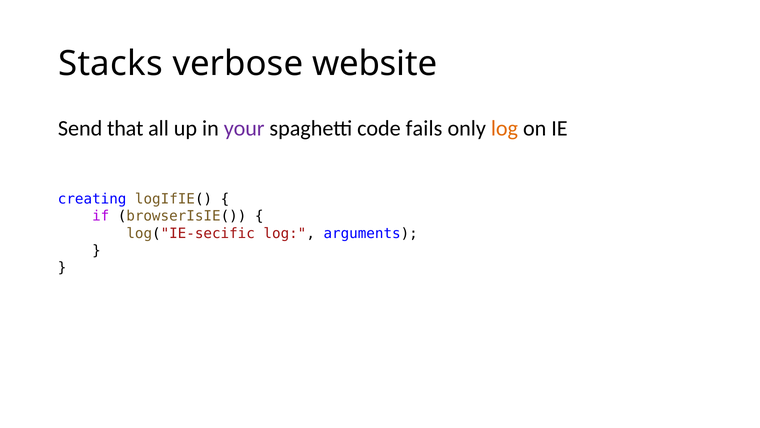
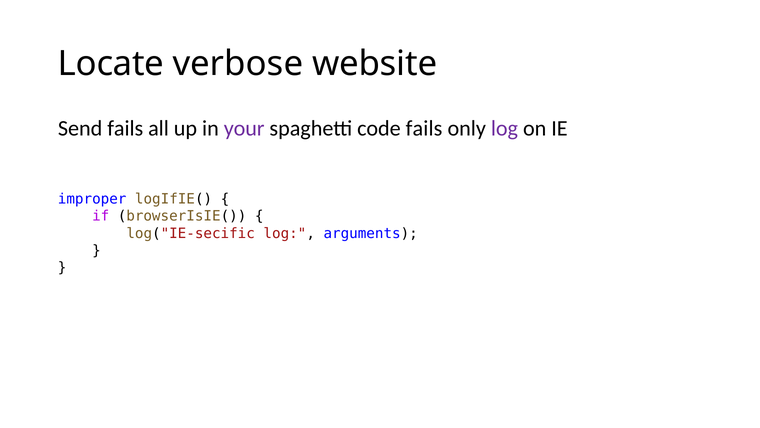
Stacks: Stacks -> Locate
Send that: that -> fails
log at (504, 128) colour: orange -> purple
creating: creating -> improper
